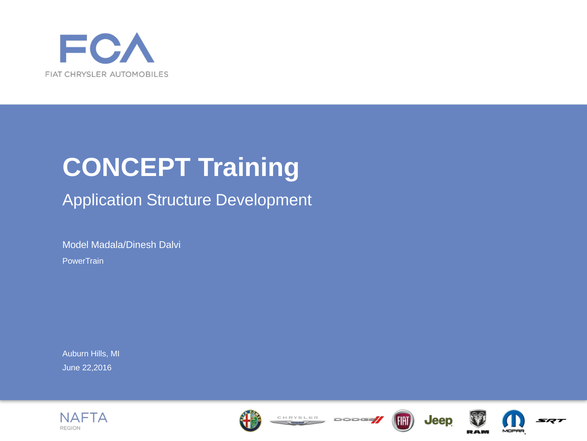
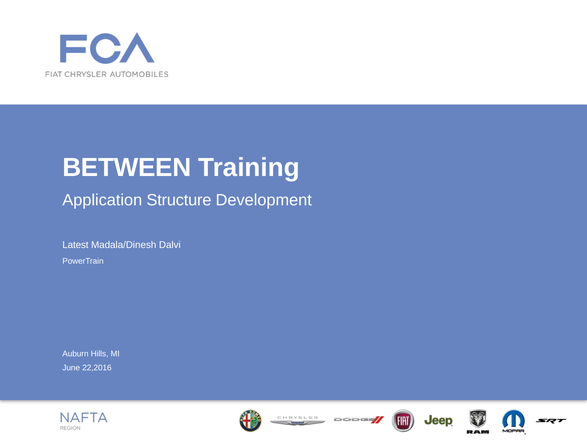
CONCEPT: CONCEPT -> BETWEEN
Model: Model -> Latest
